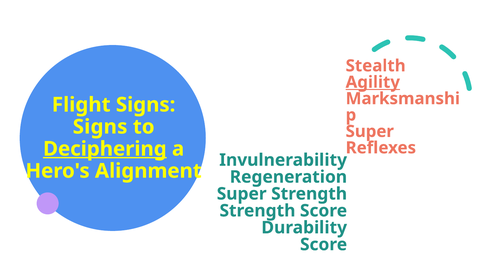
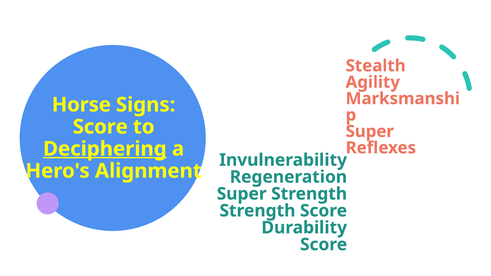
Agility underline: present -> none
Flight: Flight -> Horse
Signs at (100, 127): Signs -> Score
